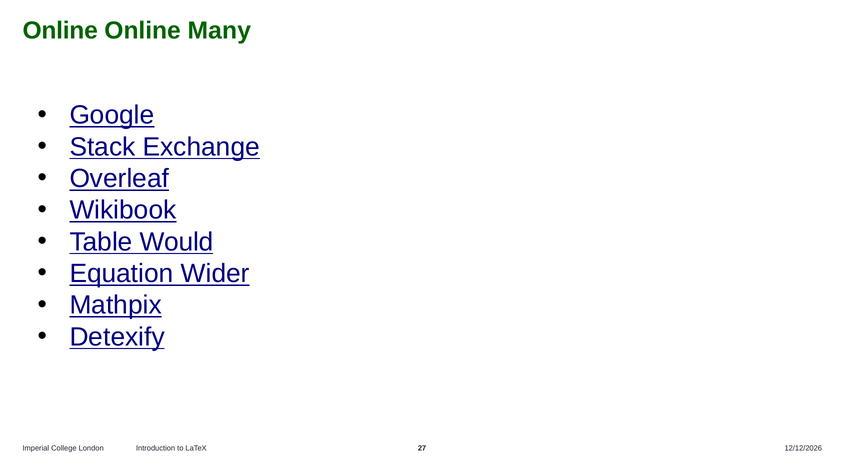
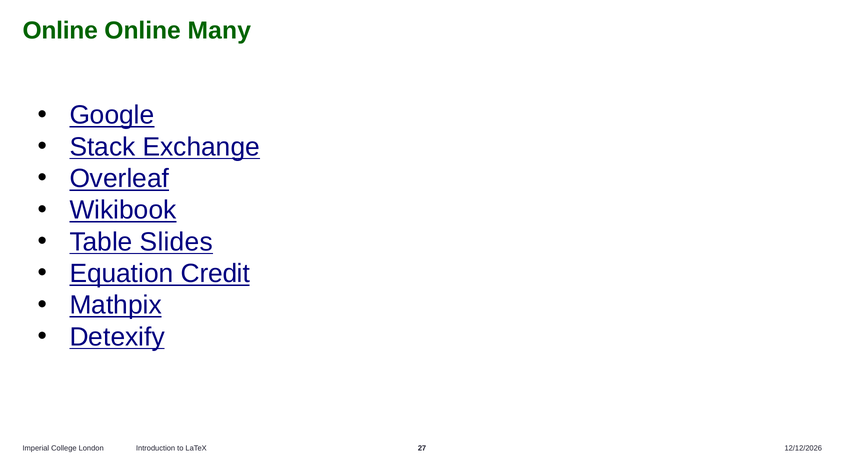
Would: Would -> Slides
Wider: Wider -> Credit
